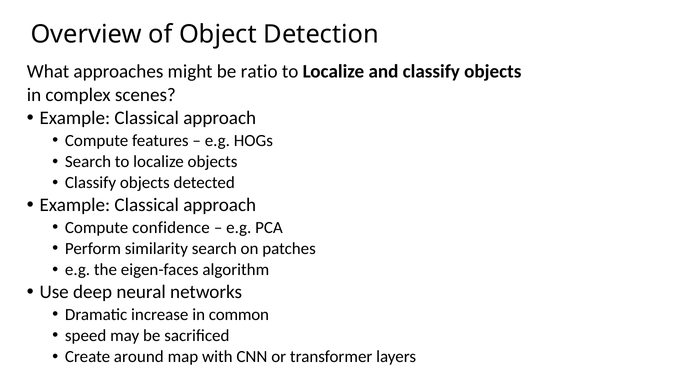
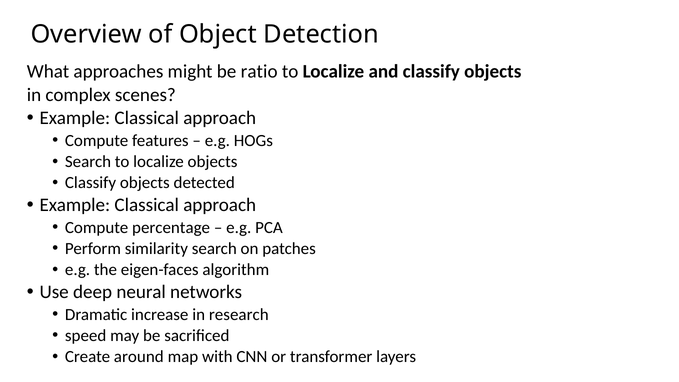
confidence: confidence -> percentage
common: common -> research
